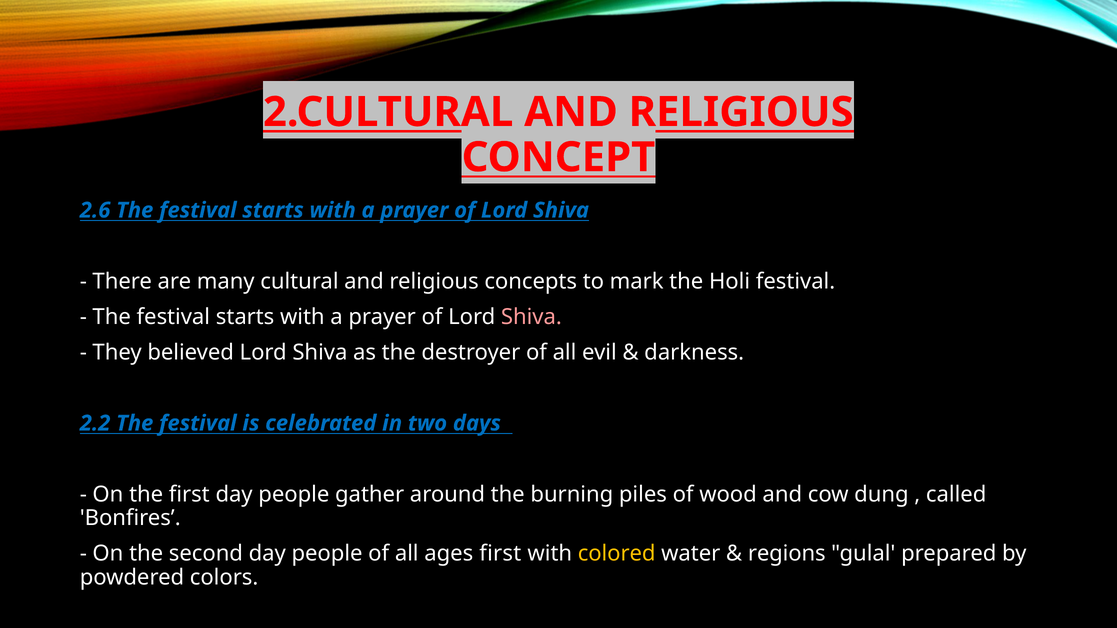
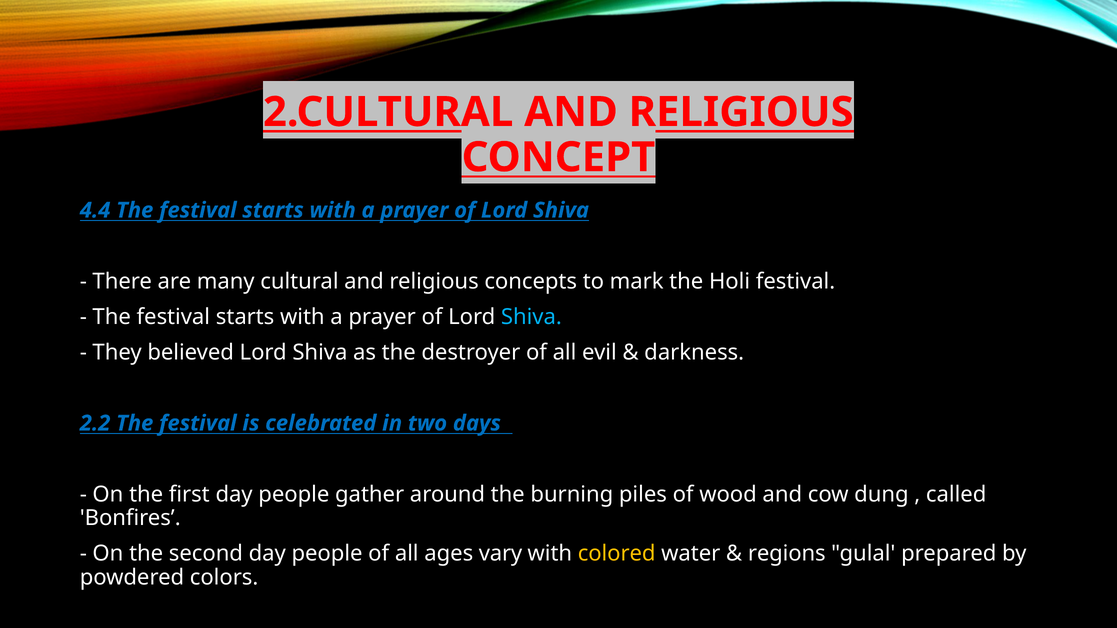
2.6: 2.6 -> 4.4
Shiva at (531, 317) colour: pink -> light blue
ages first: first -> vary
